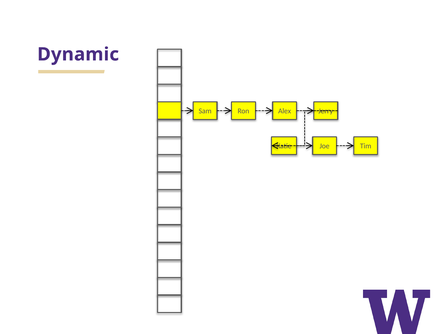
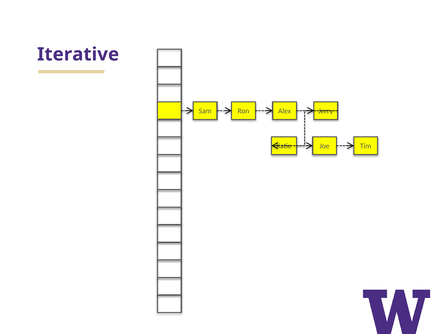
Dynamic: Dynamic -> Iterative
